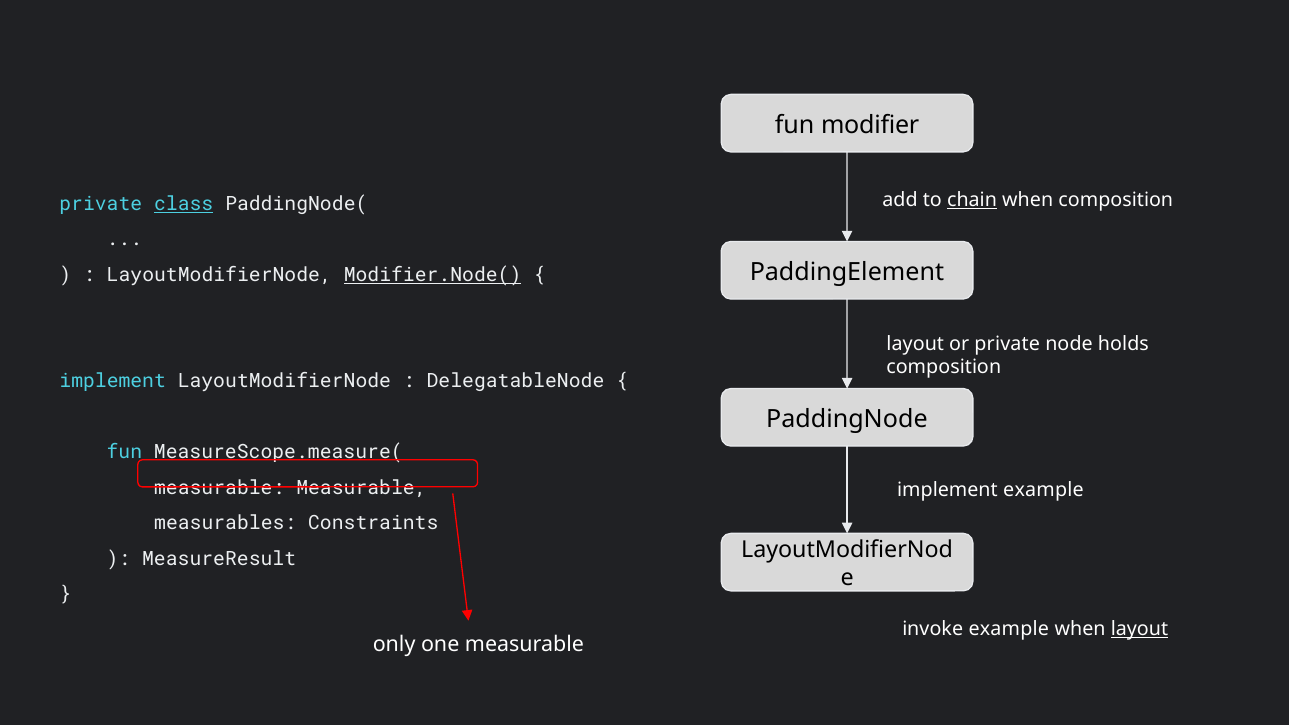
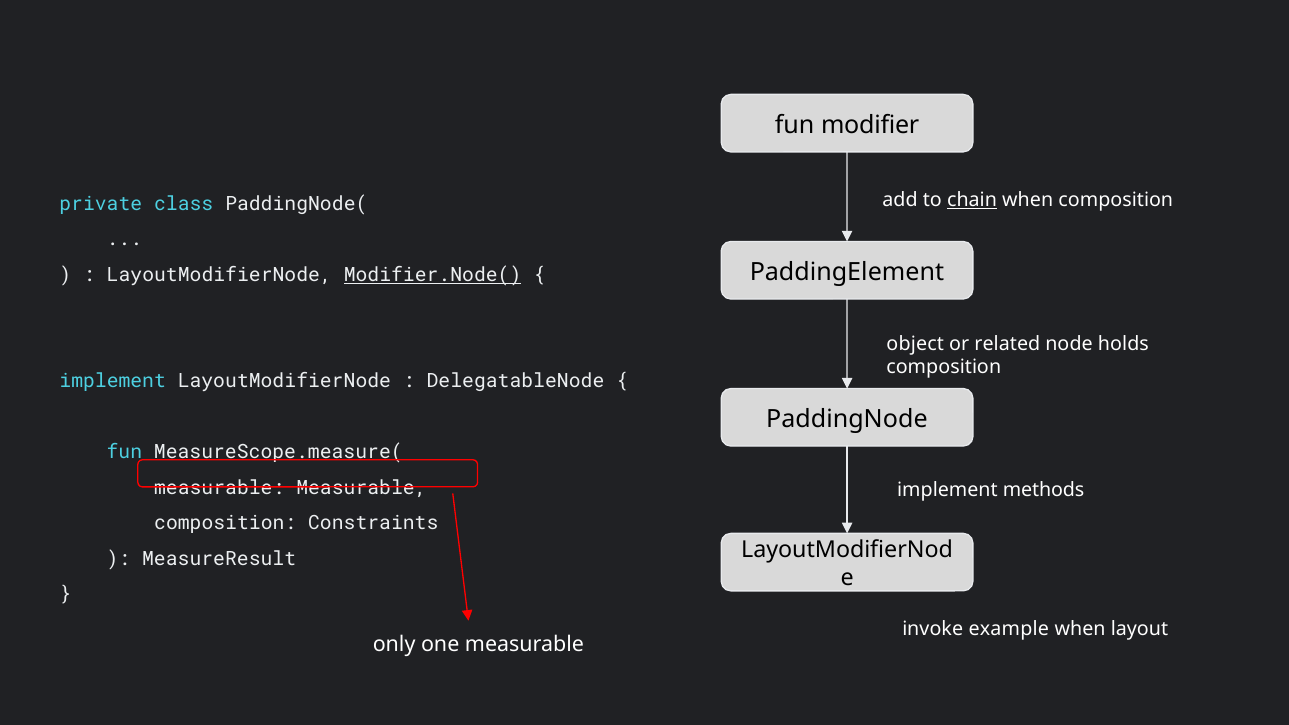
class underline: present -> none
layout at (915, 344): layout -> object
or private: private -> related
implement example: example -> methods
measurables at (225, 523): measurables -> composition
layout at (1140, 629) underline: present -> none
